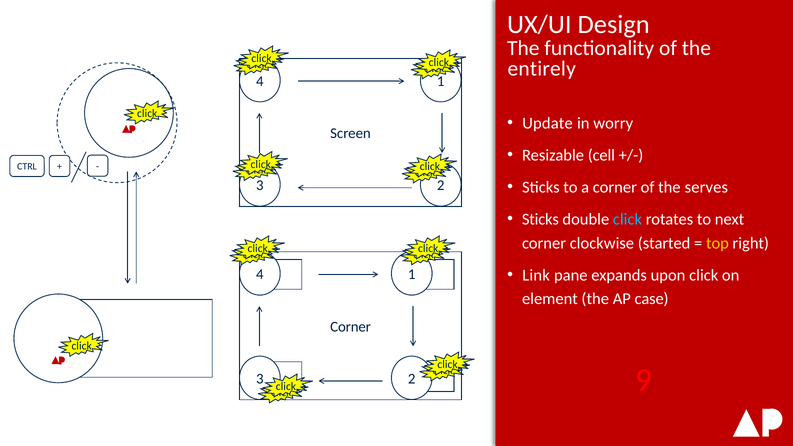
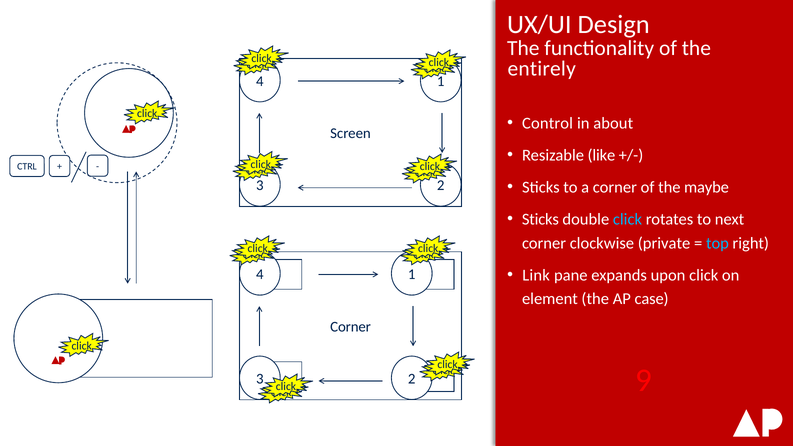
Update: Update -> Control
worry: worry -> about
cell: cell -> like
serves: serves -> maybe
started: started -> private
top colour: yellow -> light blue
